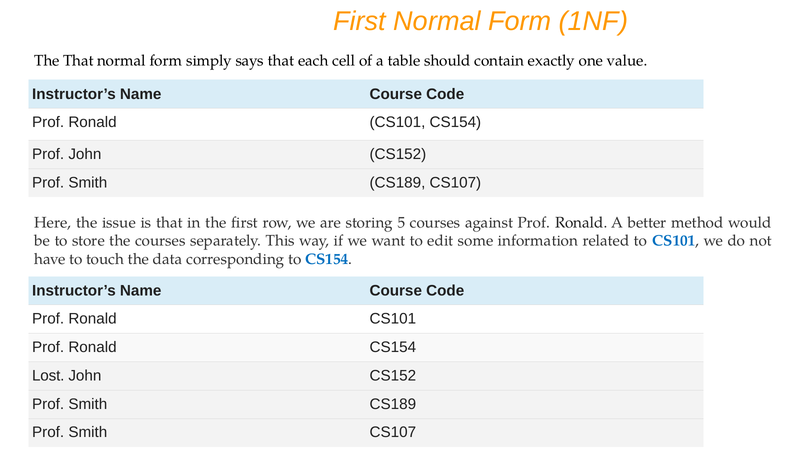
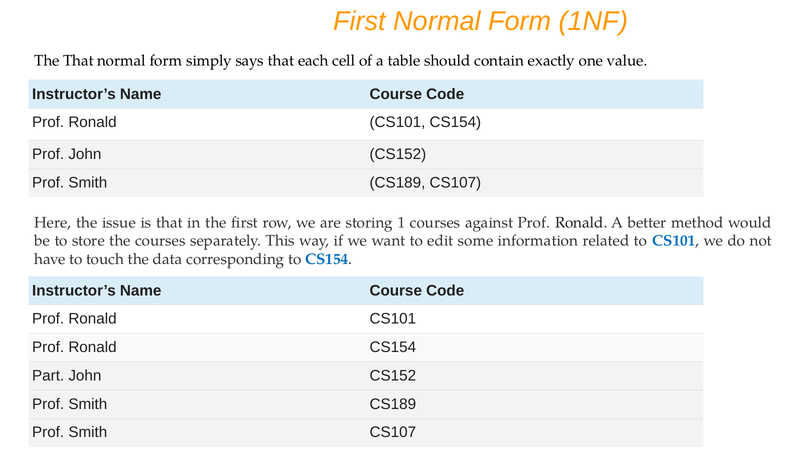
5: 5 -> 1
Lost: Lost -> Part
